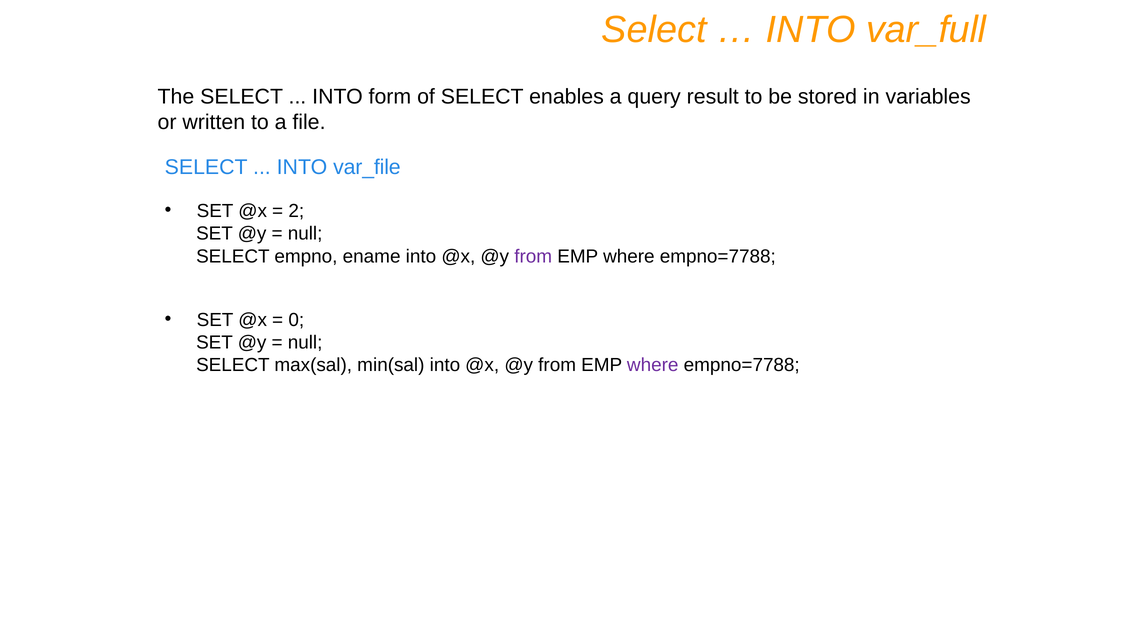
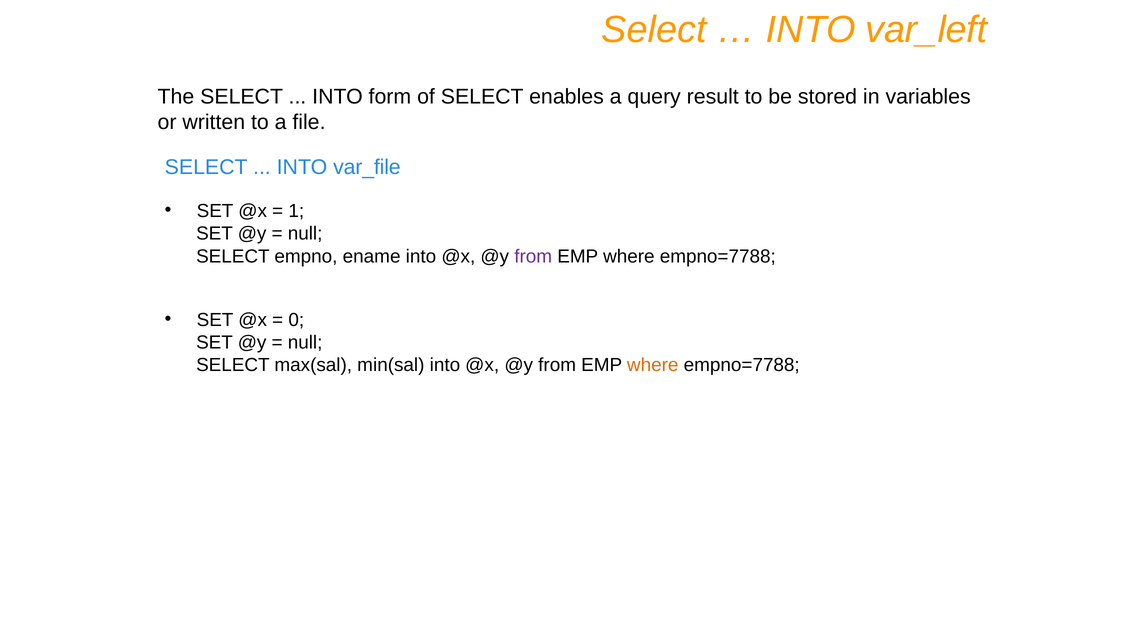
var_full: var_full -> var_left
2: 2 -> 1
where at (653, 366) colour: purple -> orange
